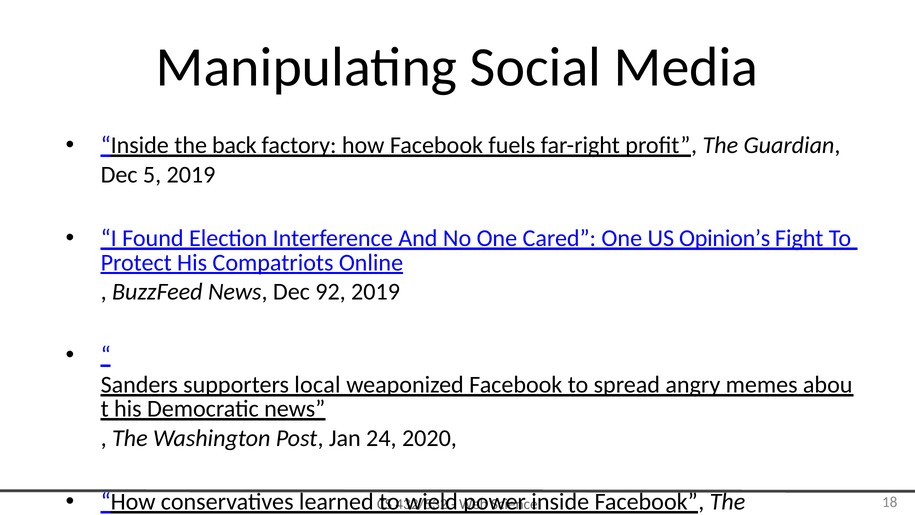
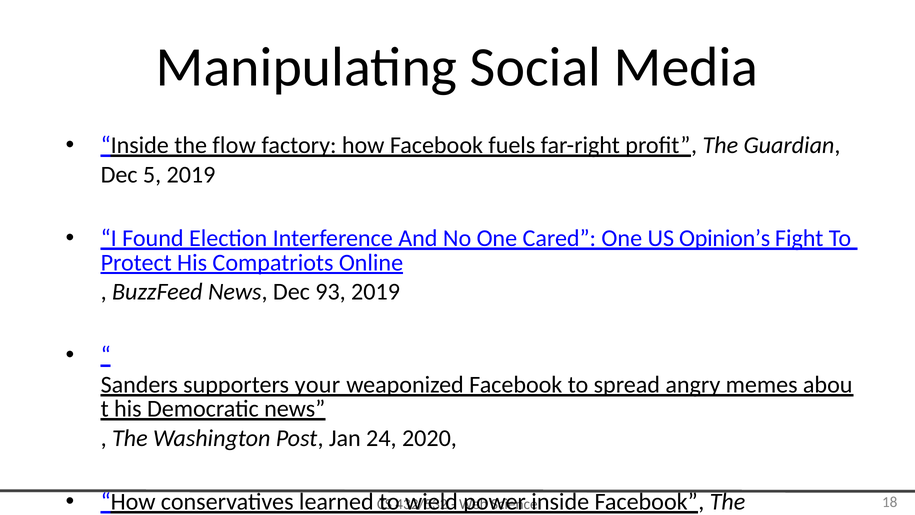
back: back -> flow
92: 92 -> 93
local: local -> your
